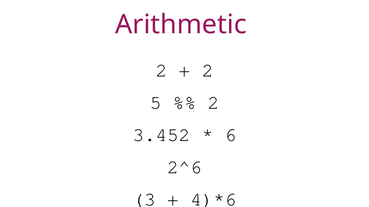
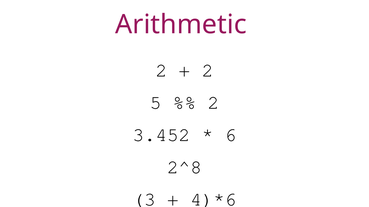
2^6: 2^6 -> 2^8
